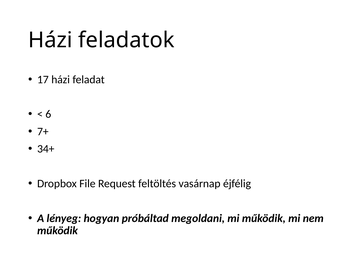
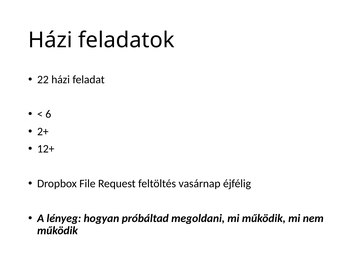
17: 17 -> 22
7+: 7+ -> 2+
34+: 34+ -> 12+
